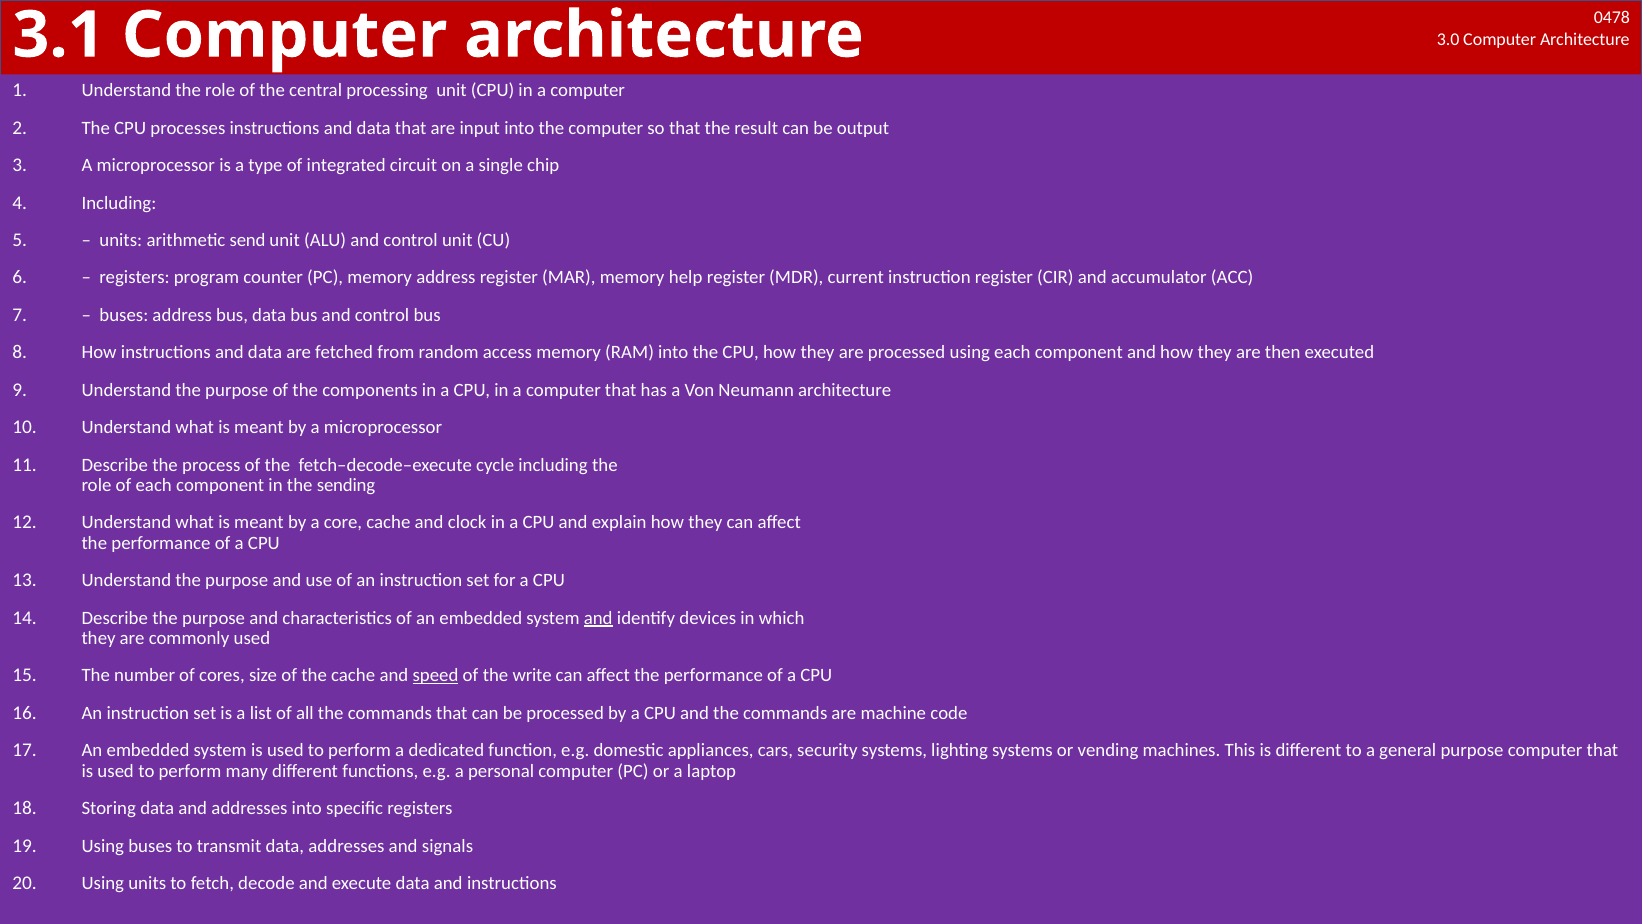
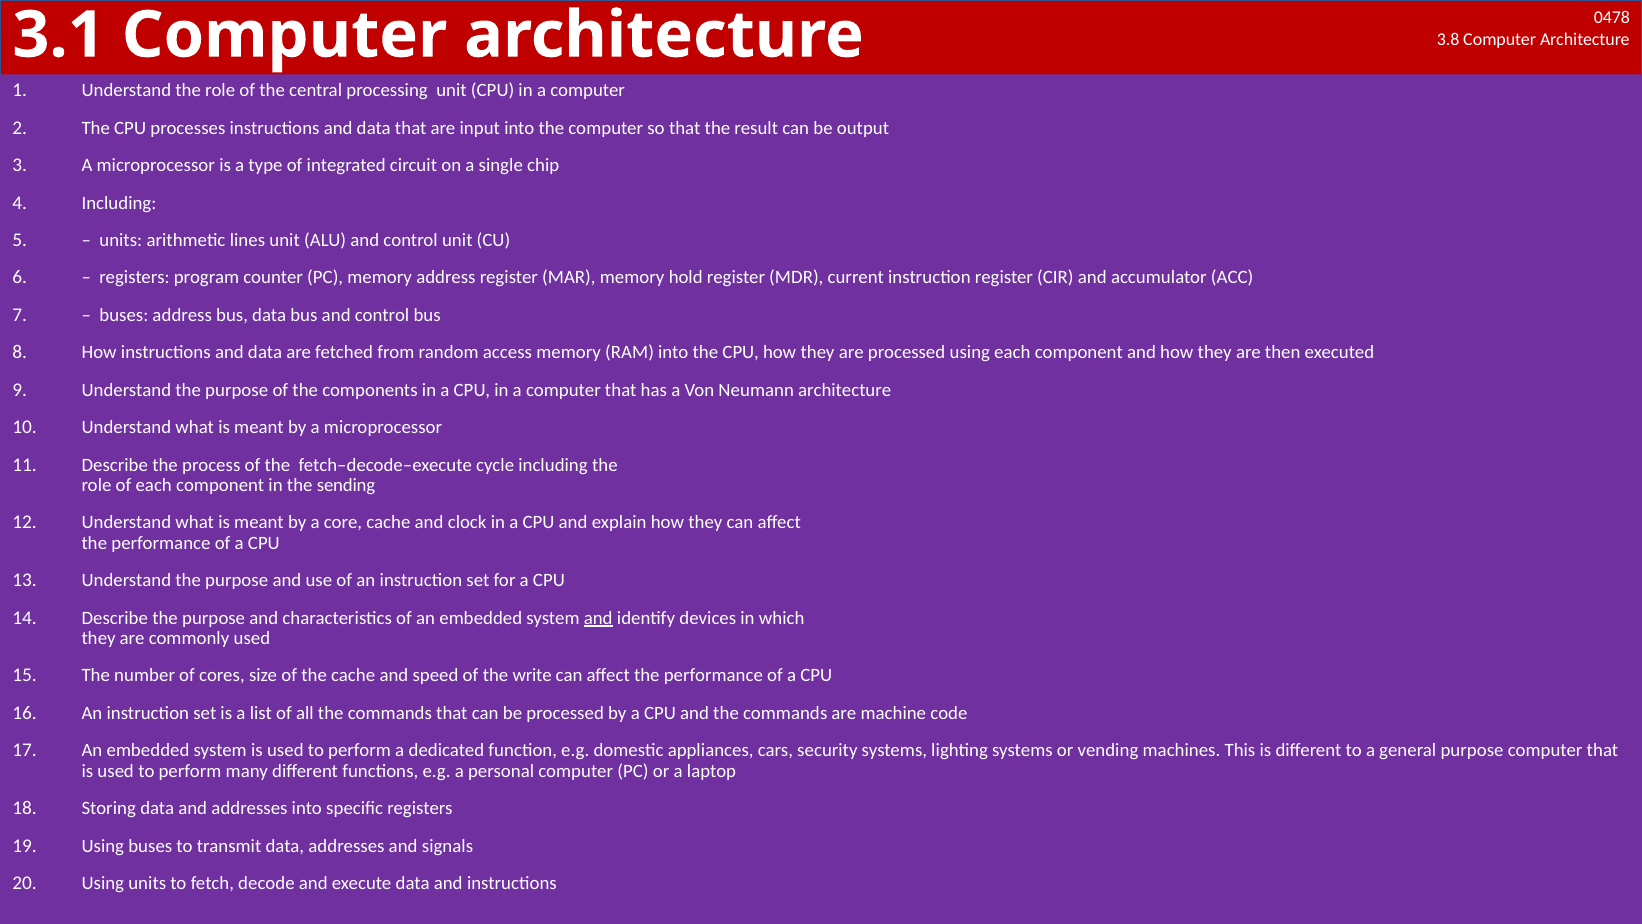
3.0: 3.0 -> 3.8
send: send -> lines
help: help -> hold
speed underline: present -> none
